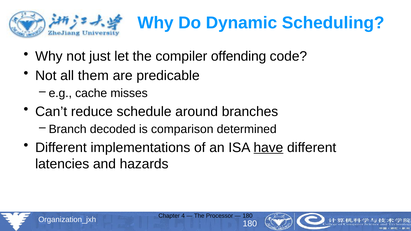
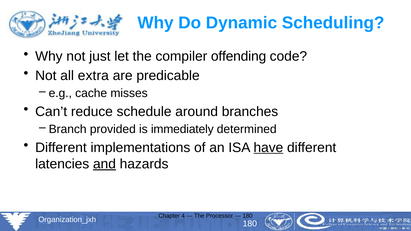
them: them -> extra
decoded: decoded -> provided
comparison: comparison -> immediately
and underline: none -> present
